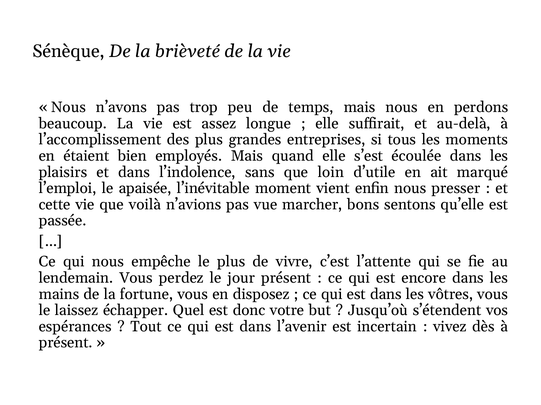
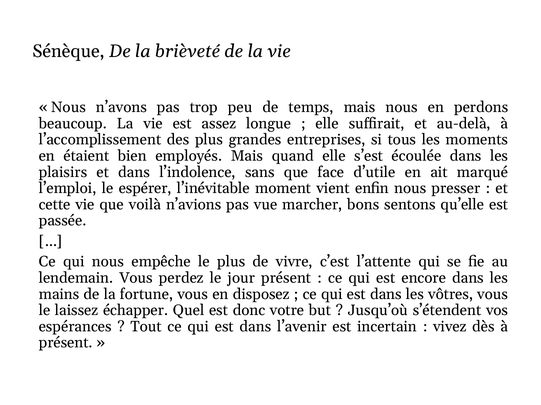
loin: loin -> face
apaisée: apaisée -> espérer
